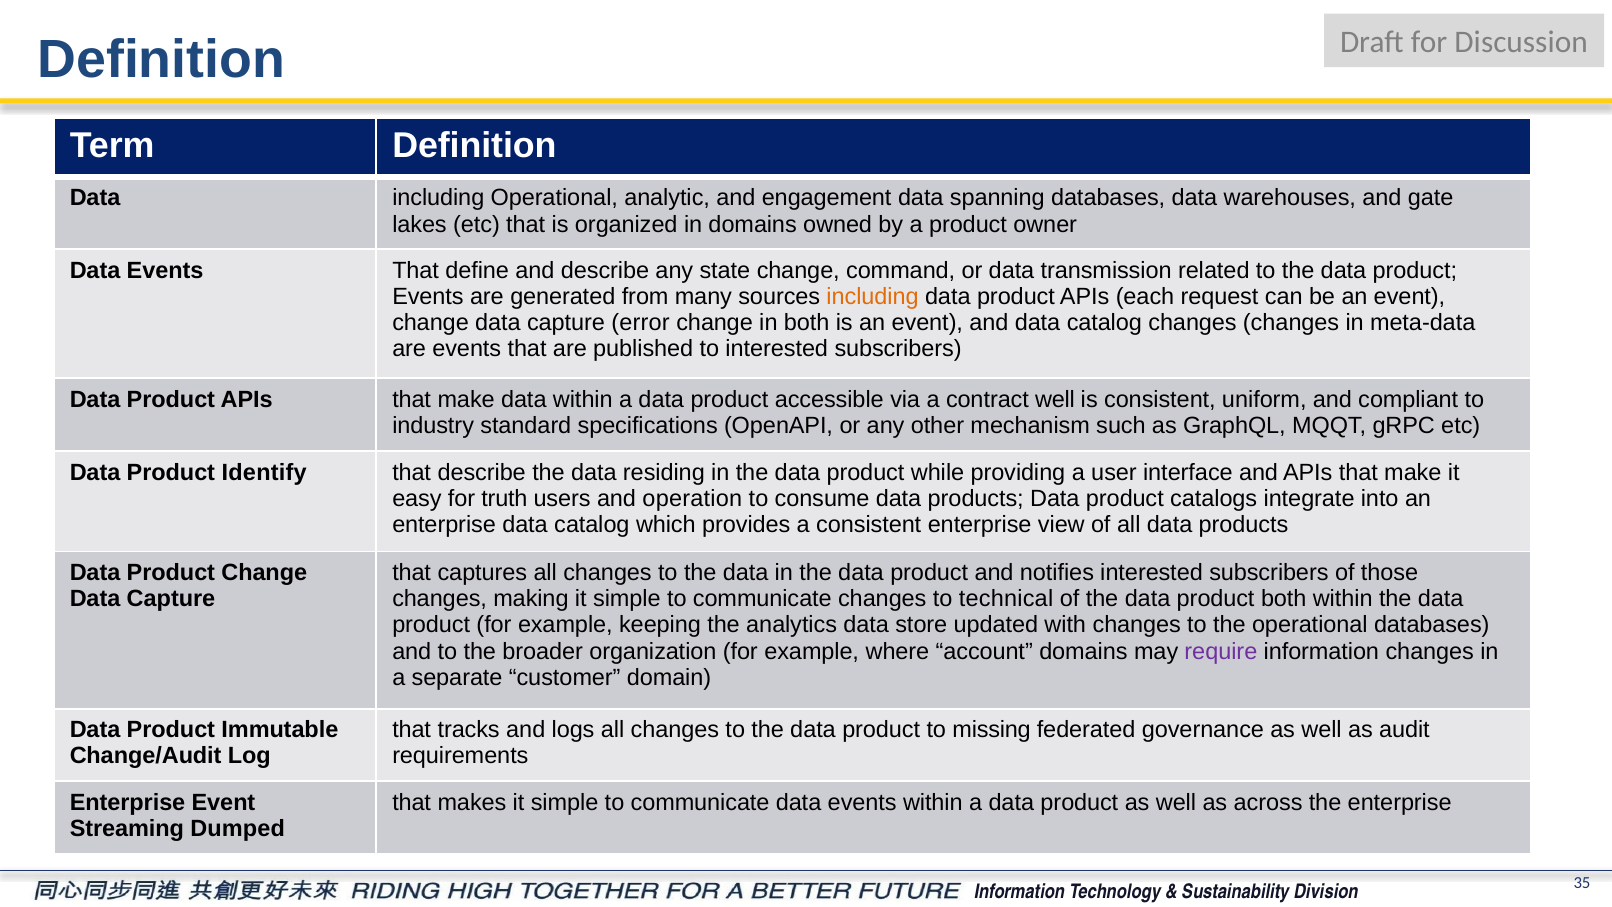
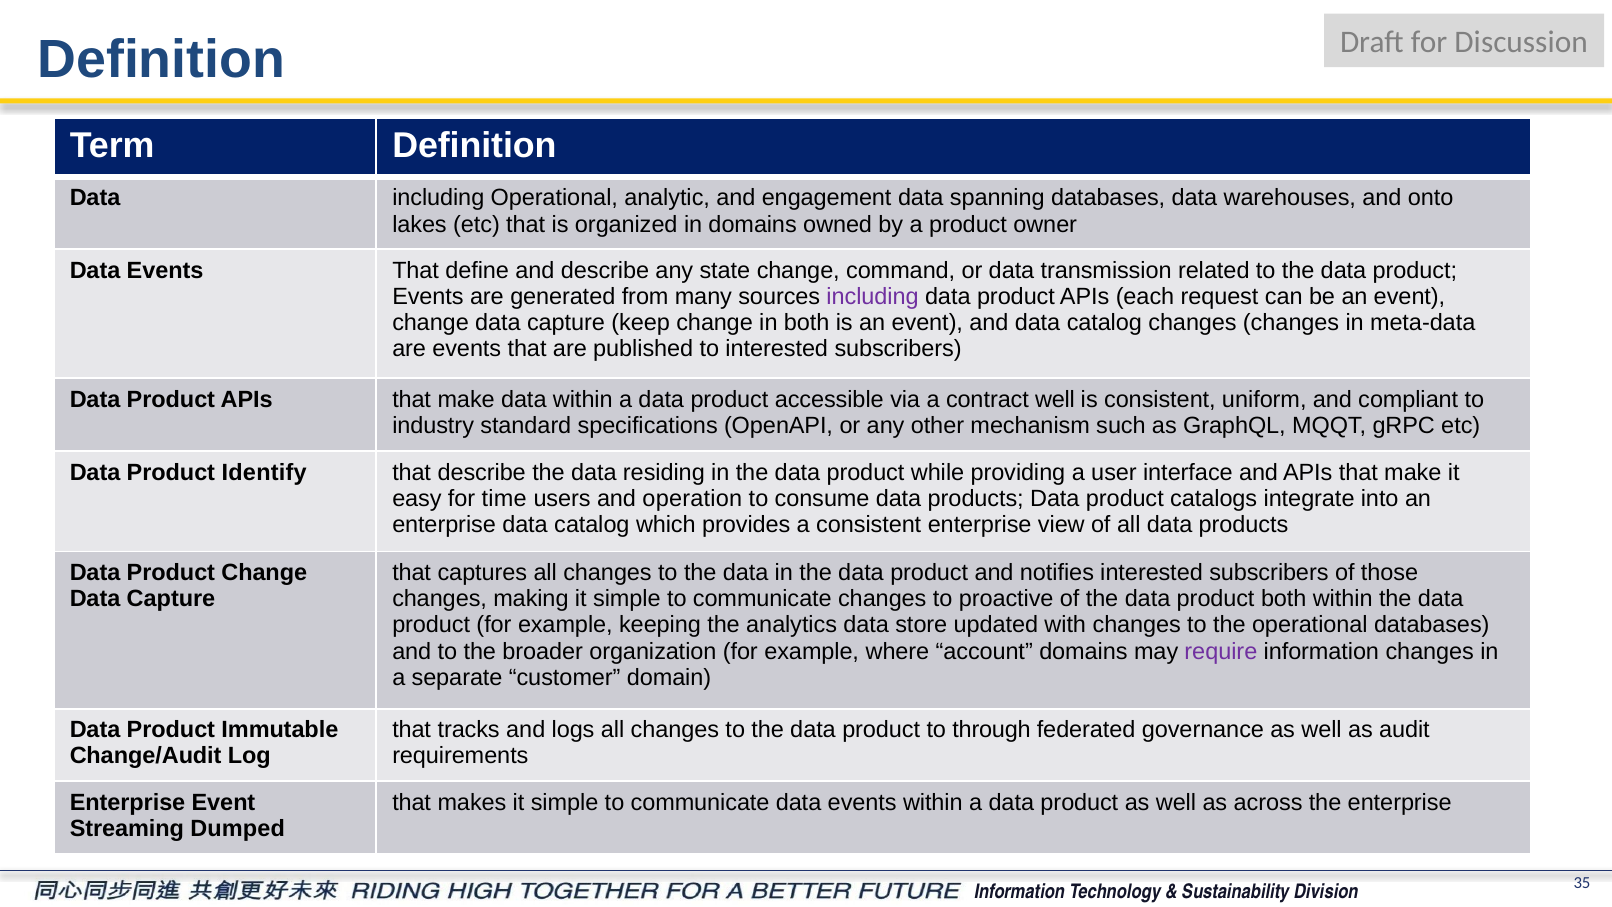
gate: gate -> onto
including at (873, 297) colour: orange -> purple
error: error -> keep
truth: truth -> time
technical: technical -> proactive
missing: missing -> through
